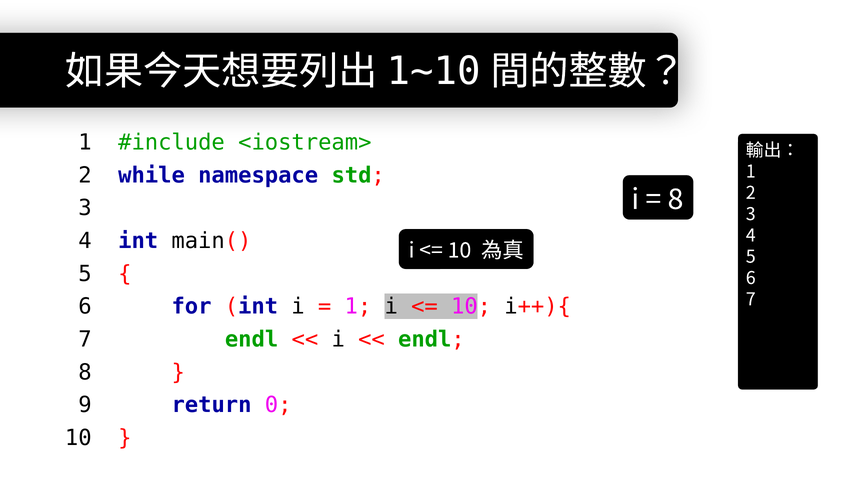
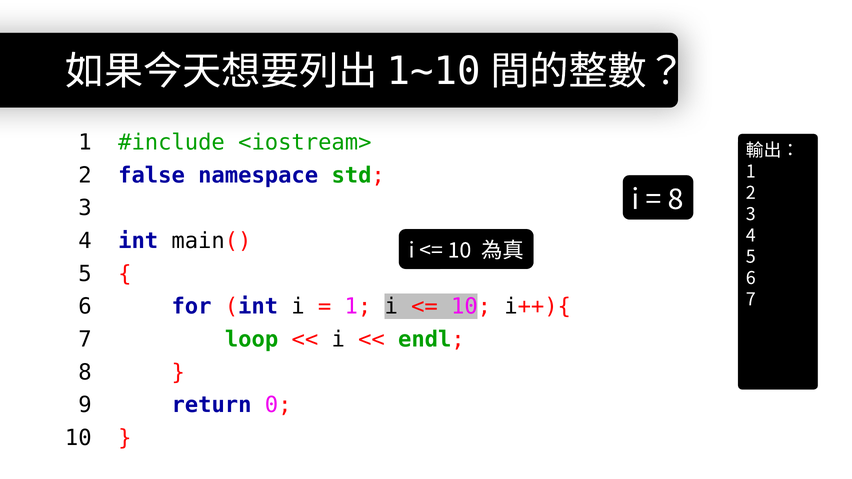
while: while -> false
7 endl: endl -> loop
